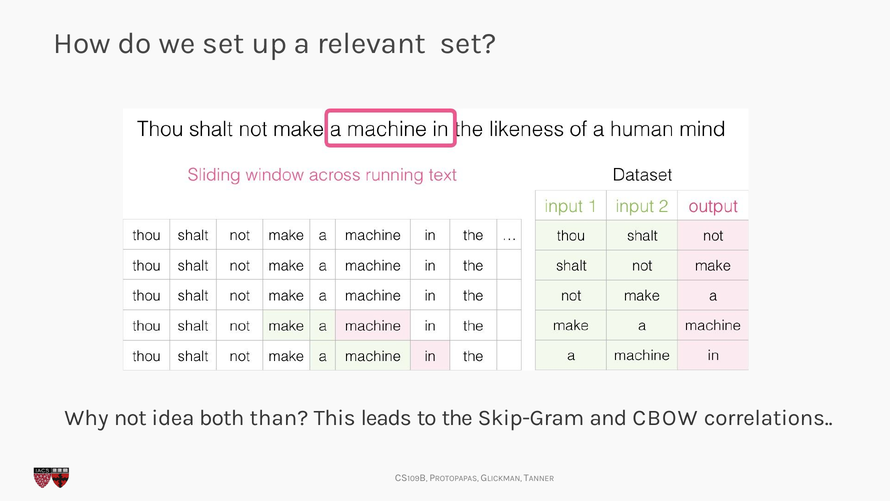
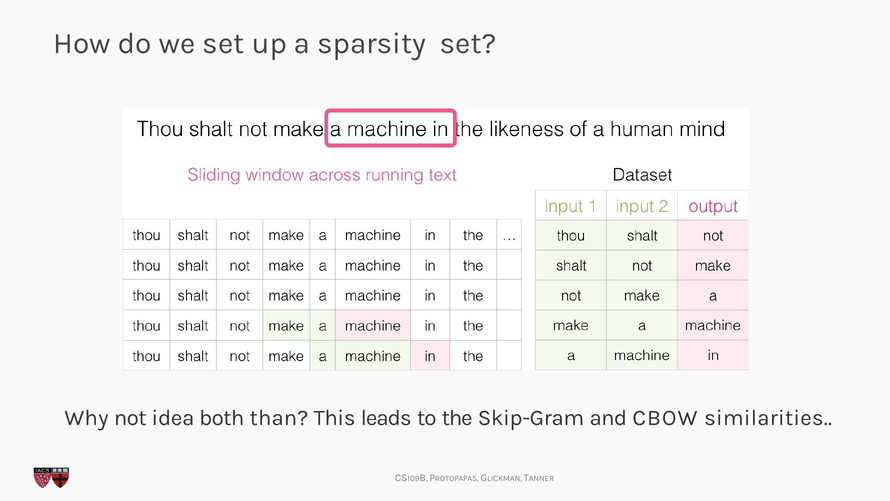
relevant: relevant -> sparsity
correlations: correlations -> similarities
